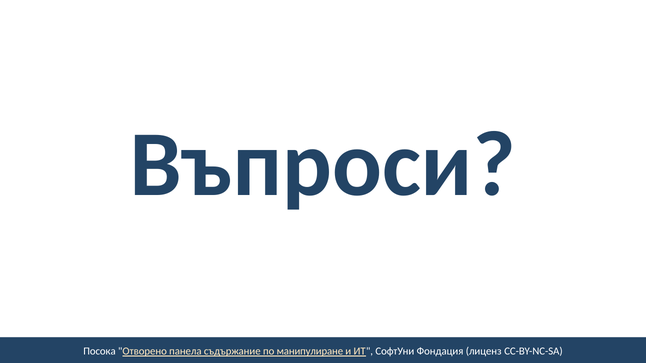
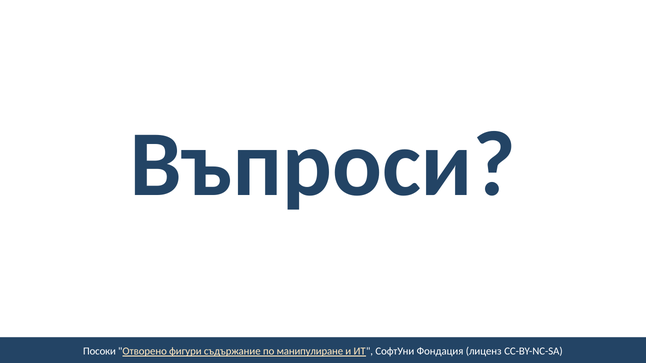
Посока: Посока -> Посоки
панела: панела -> фигури
